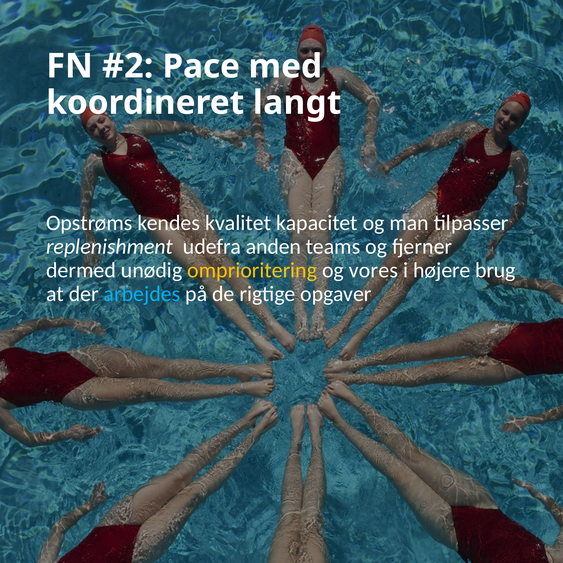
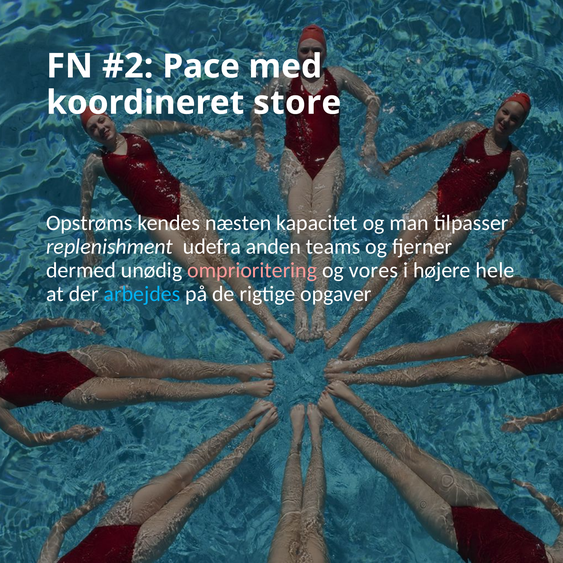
langt: langt -> store
kvalitet: kvalitet -> næsten
omprioritering colour: yellow -> pink
brug: brug -> hele
